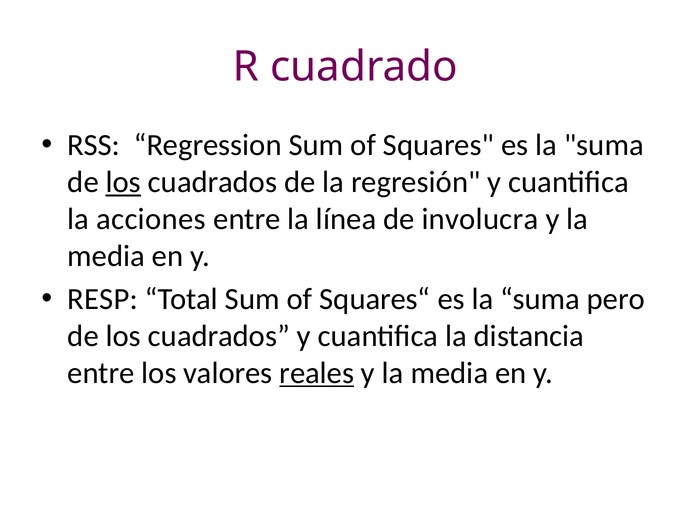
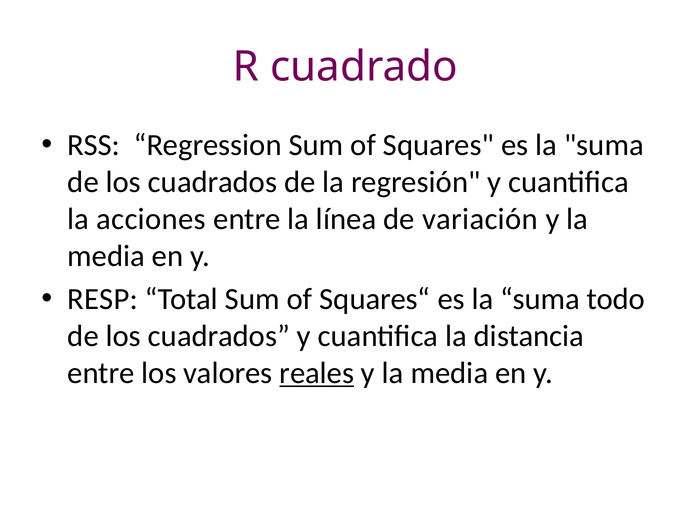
los at (123, 182) underline: present -> none
involucra: involucra -> variación
pero: pero -> todo
